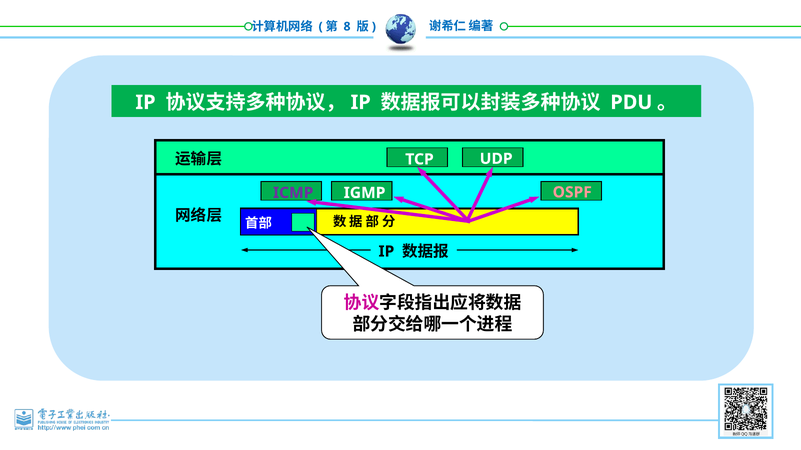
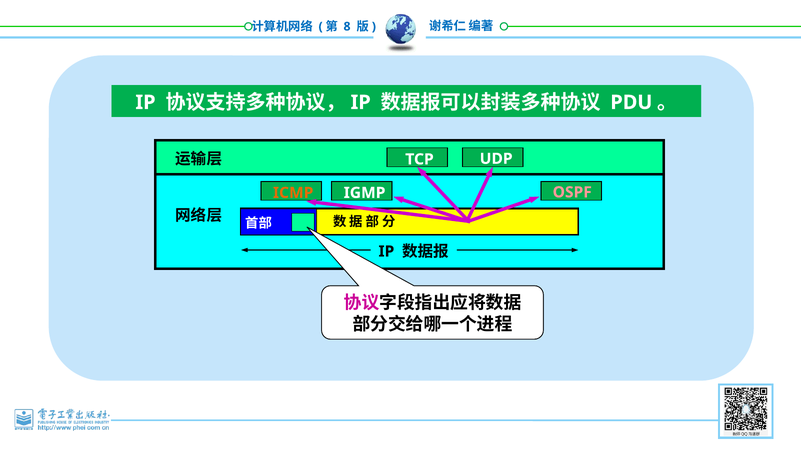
ICMP colour: purple -> orange
